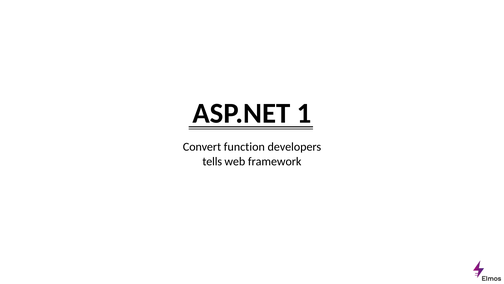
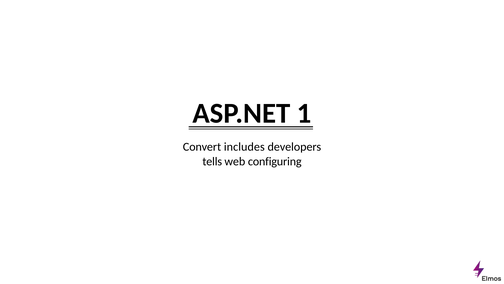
function: function -> includes
framework: framework -> configuring
